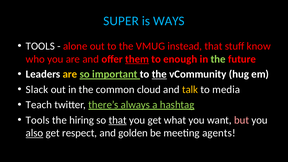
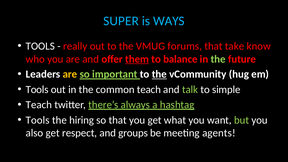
alone: alone -> really
instead: instead -> forums
stuff: stuff -> take
enough: enough -> balance
Slack at (37, 90): Slack -> Tools
common cloud: cloud -> teach
talk colour: yellow -> light green
media: media -> simple
that at (118, 120) underline: present -> none
but colour: pink -> light green
also underline: present -> none
golden: golden -> groups
